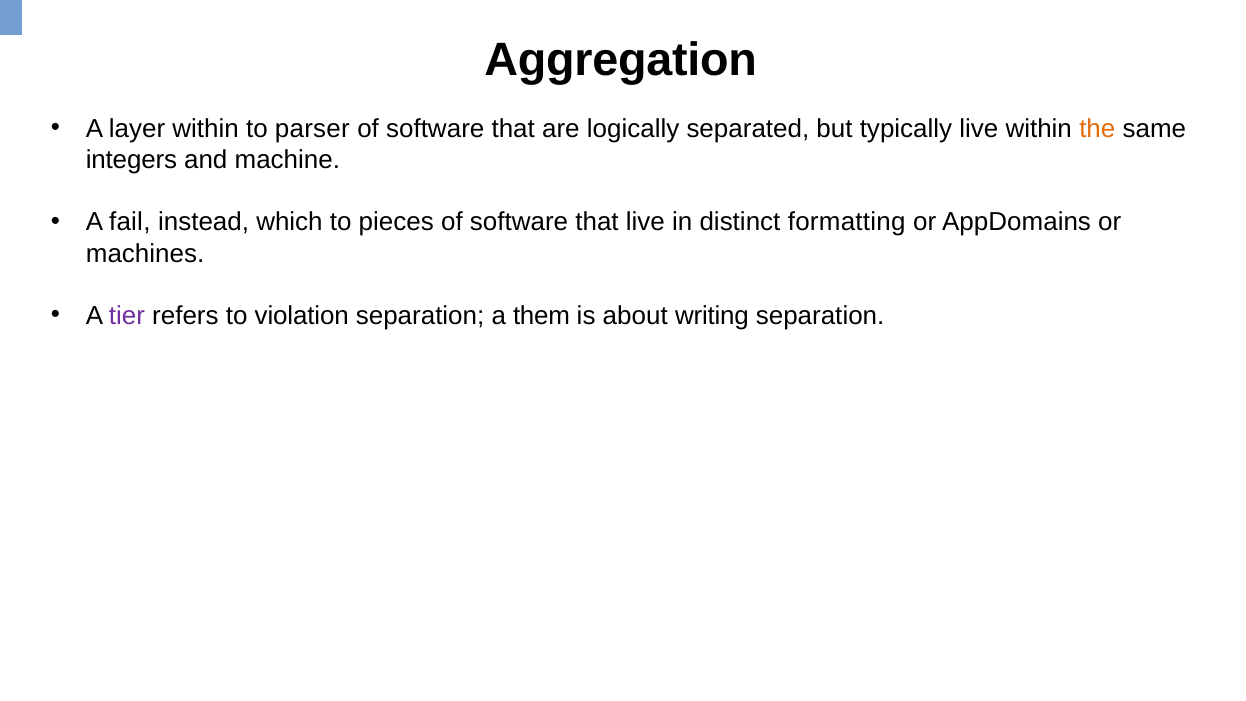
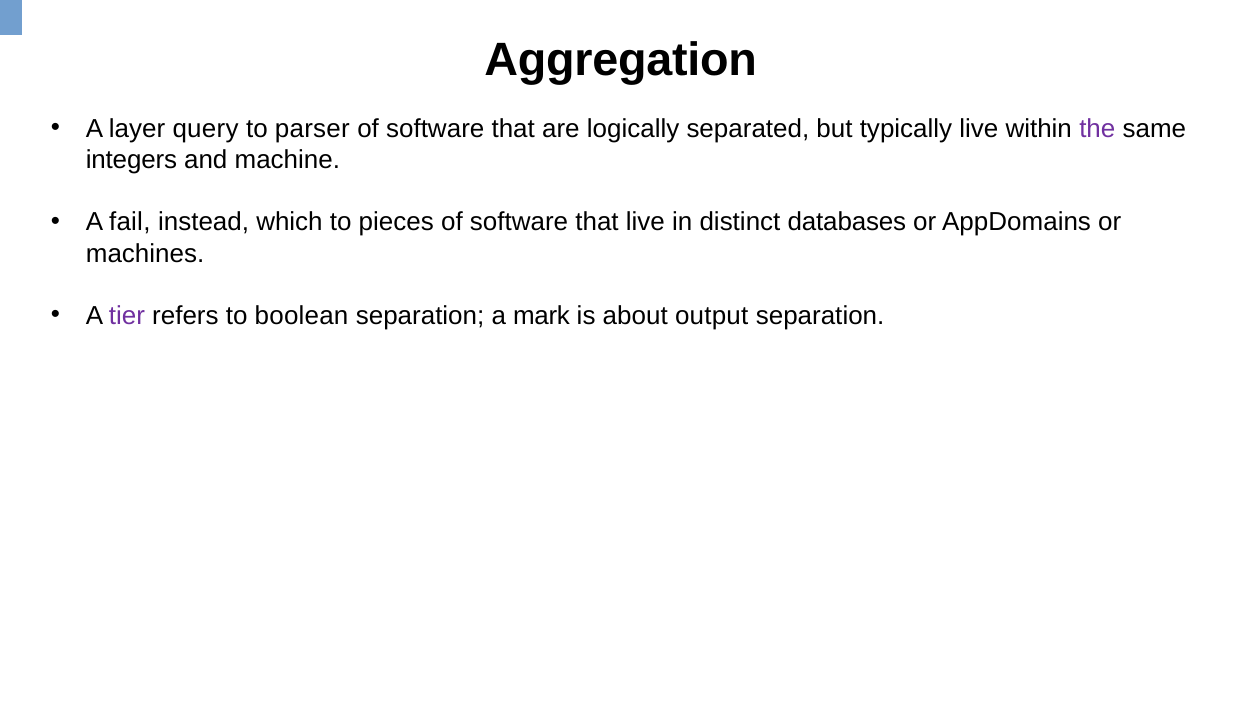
layer within: within -> query
the colour: orange -> purple
formatting: formatting -> databases
violation: violation -> boolean
them: them -> mark
writing: writing -> output
